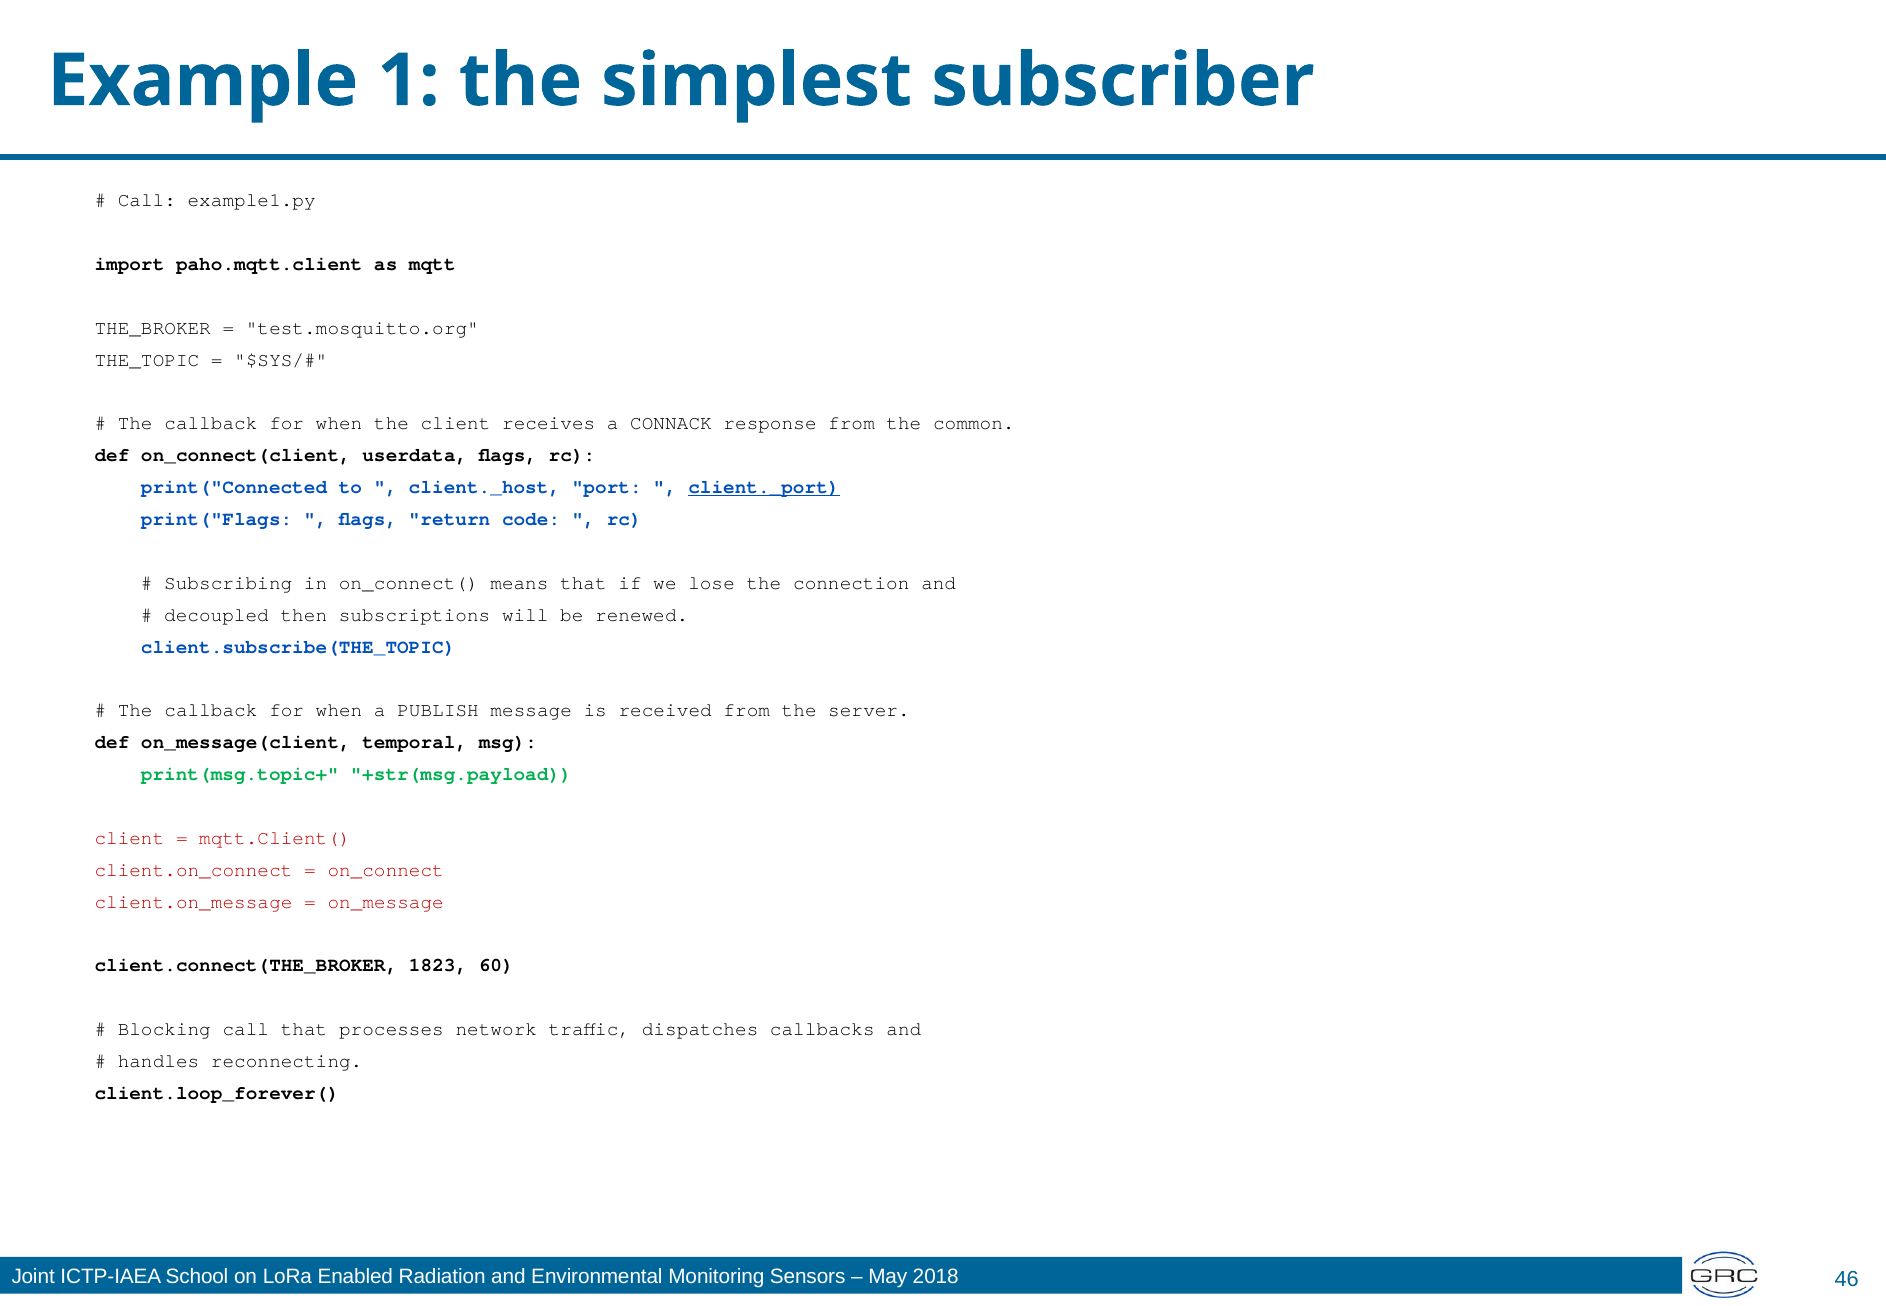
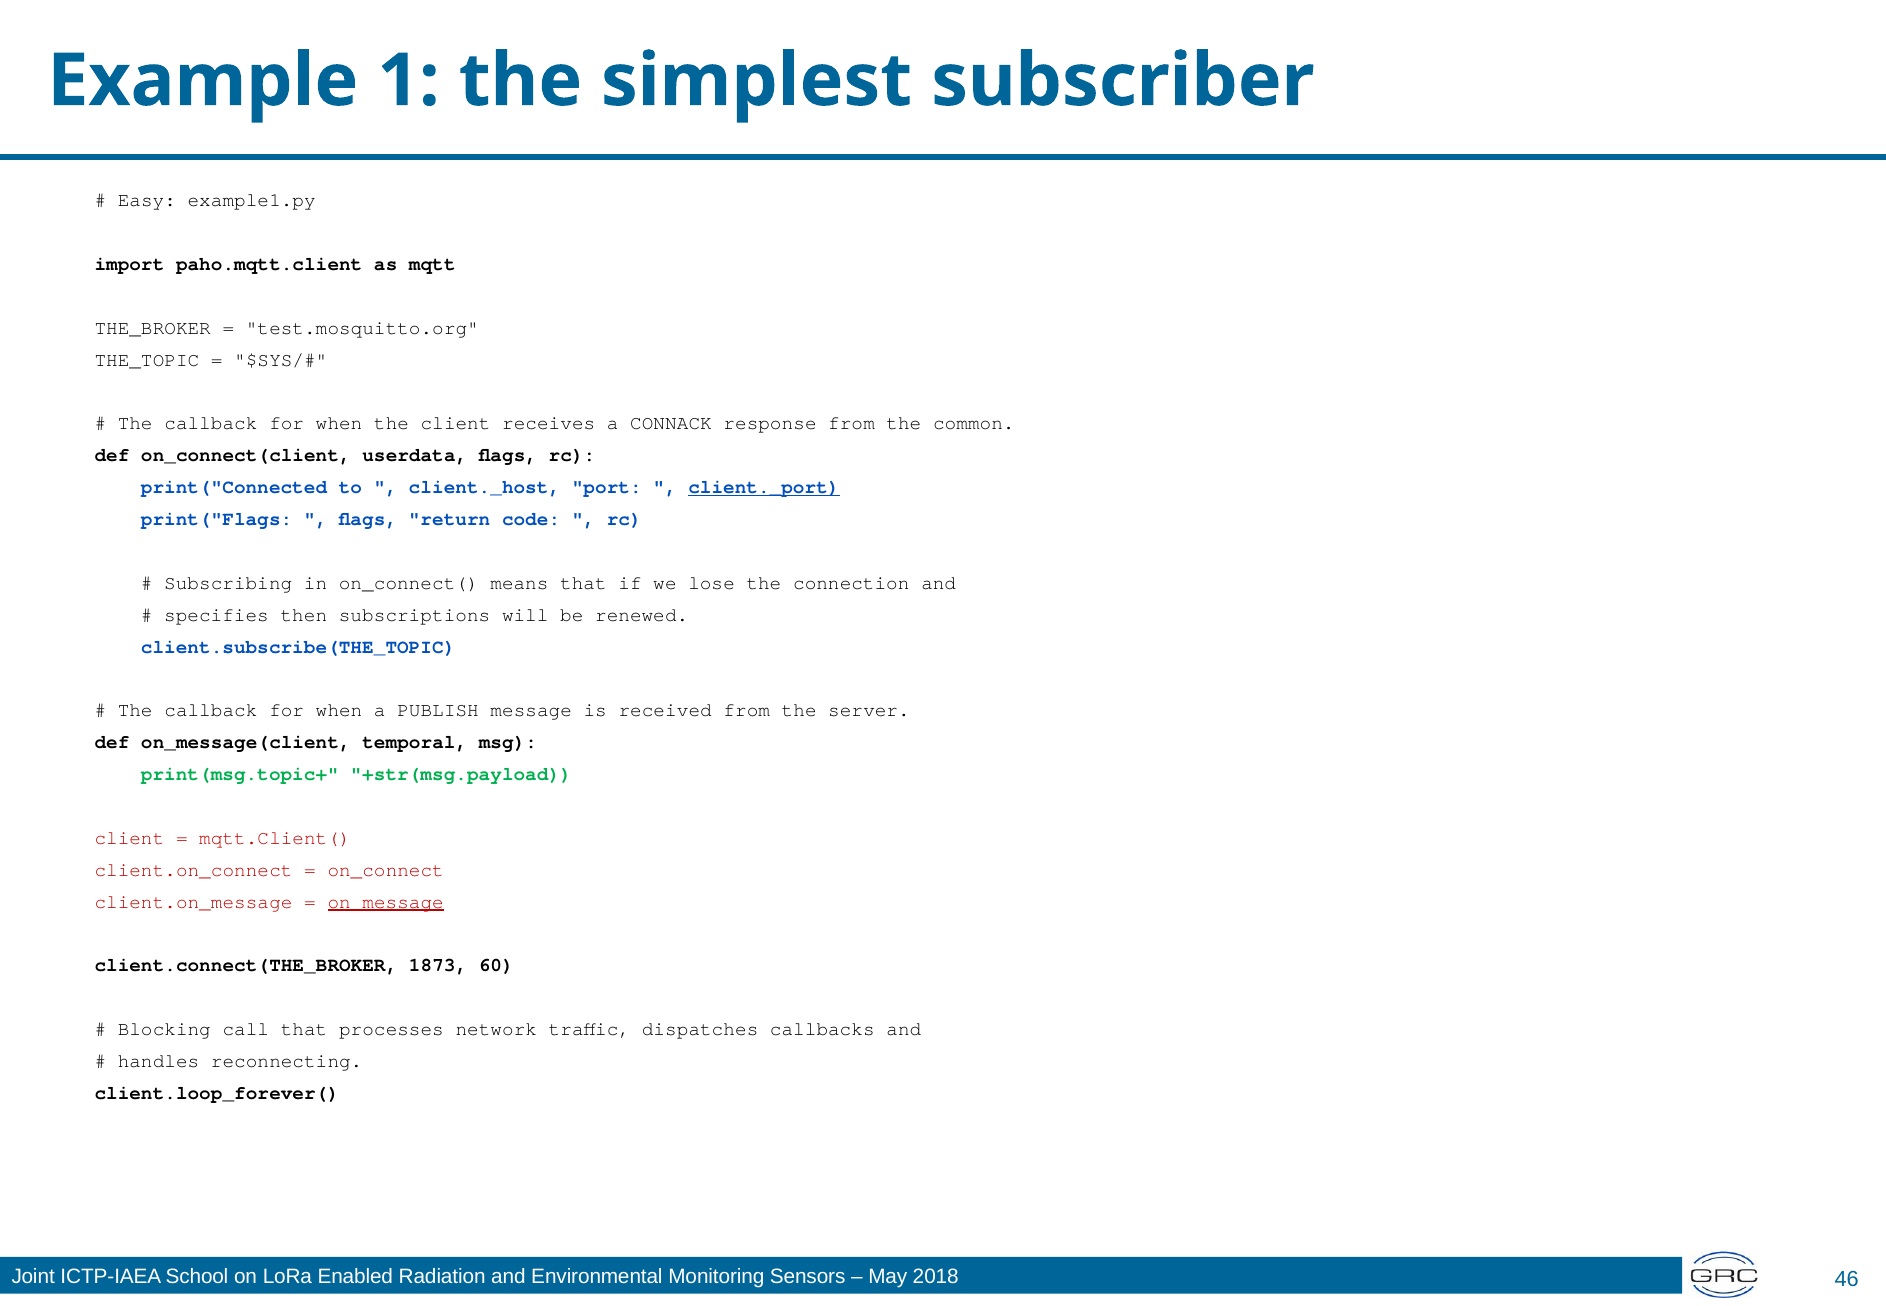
Call at (147, 200): Call -> Easy
decoupled: decoupled -> specifies
on_message underline: none -> present
1823: 1823 -> 1873
